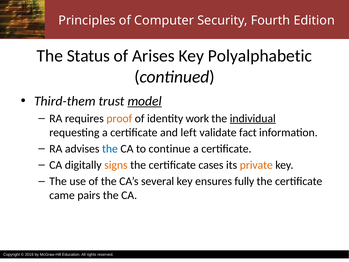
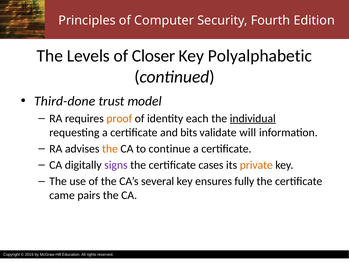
Status: Status -> Levels
Arises: Arises -> Closer
Third-them: Third-them -> Third-done
model underline: present -> none
work: work -> each
left: left -> bits
fact: fact -> will
the at (110, 149) colour: blue -> orange
signs colour: orange -> purple
